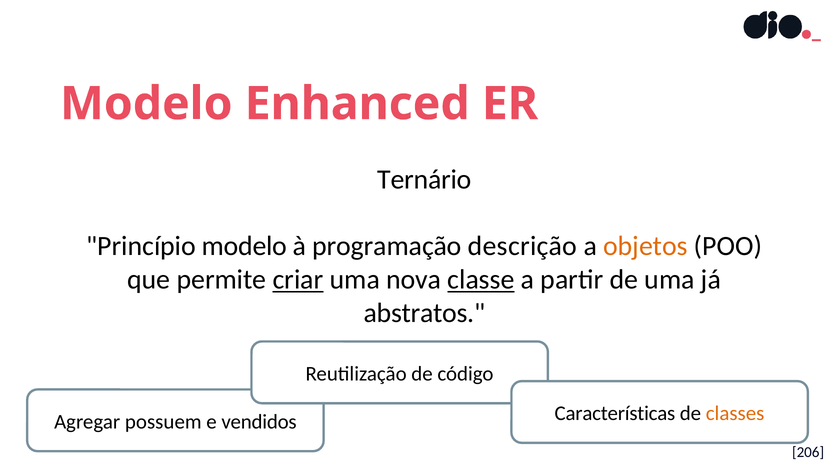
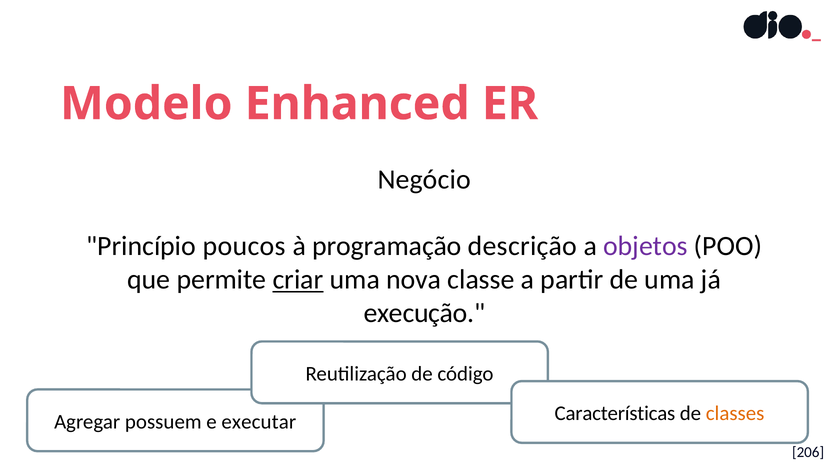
Ternário: Ternário -> Negócio
Princípio modelo: modelo -> poucos
objetos colour: orange -> purple
classe underline: present -> none
abstratos: abstratos -> execução
vendidos: vendidos -> executar
